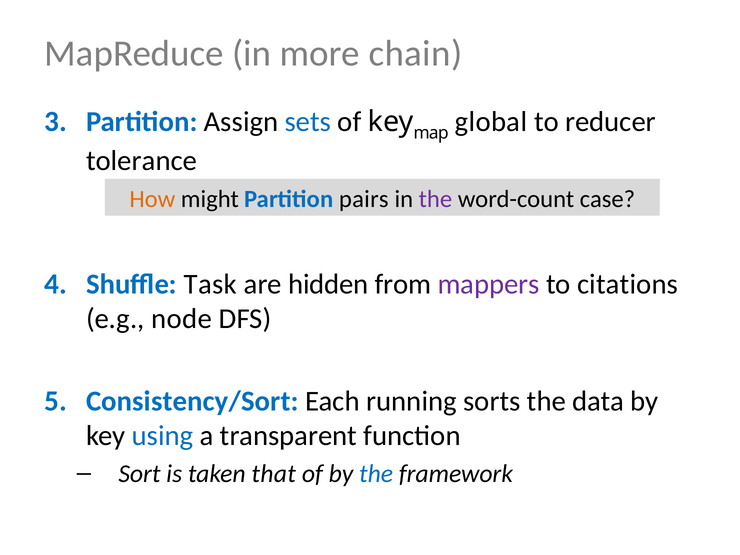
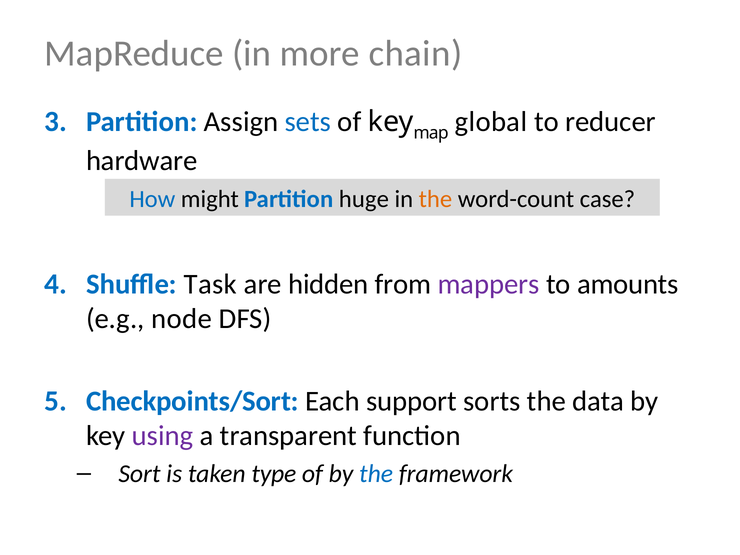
tolerance: tolerance -> hardware
How colour: orange -> blue
pairs: pairs -> huge
the at (435, 199) colour: purple -> orange
citations: citations -> amounts
Consistency/Sort: Consistency/Sort -> Checkpoints/Sort
running: running -> support
using colour: blue -> purple
that: that -> type
